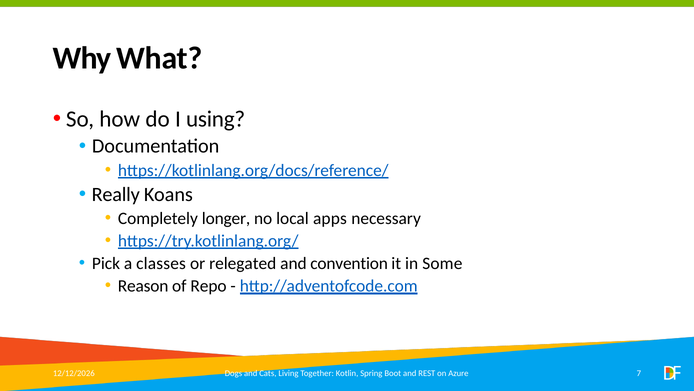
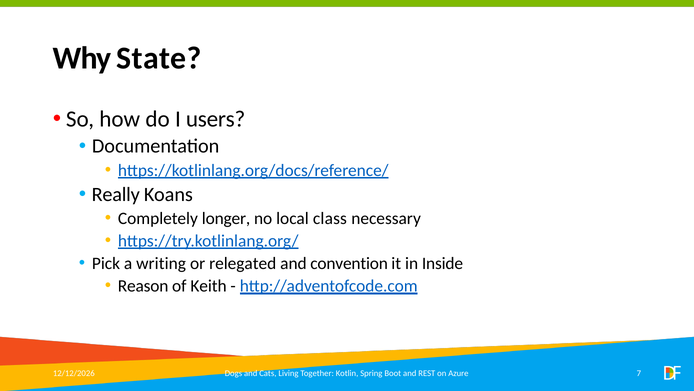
What: What -> State
using: using -> users
apps: apps -> class
classes: classes -> writing
Some: Some -> Inside
Repo: Repo -> Keith
